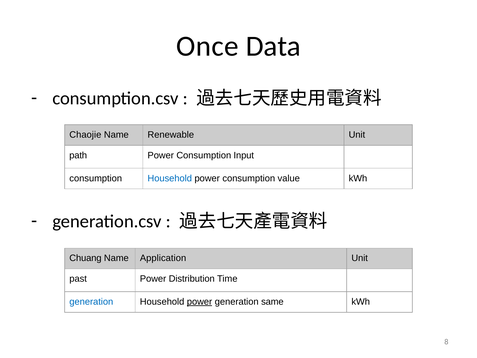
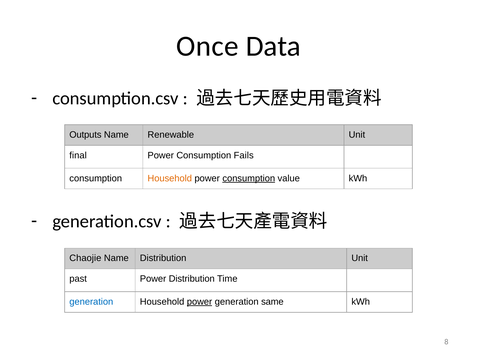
Chaojie: Chaojie -> Outputs
path: path -> final
Input: Input -> Fails
Household at (170, 178) colour: blue -> orange
consumption at (249, 178) underline: none -> present
Chuang: Chuang -> Chaojie
Name Application: Application -> Distribution
